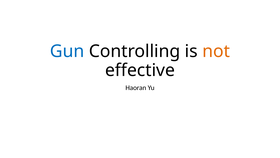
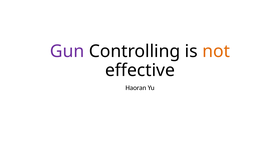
Gun colour: blue -> purple
